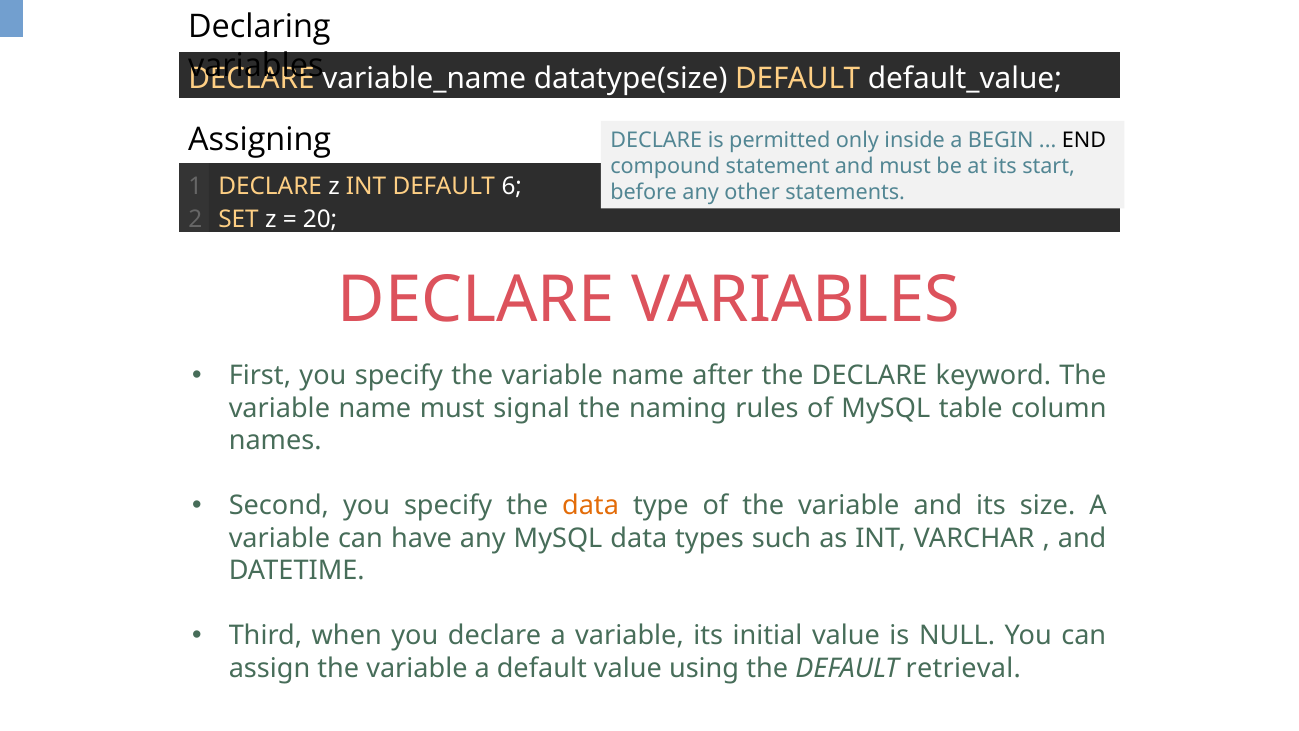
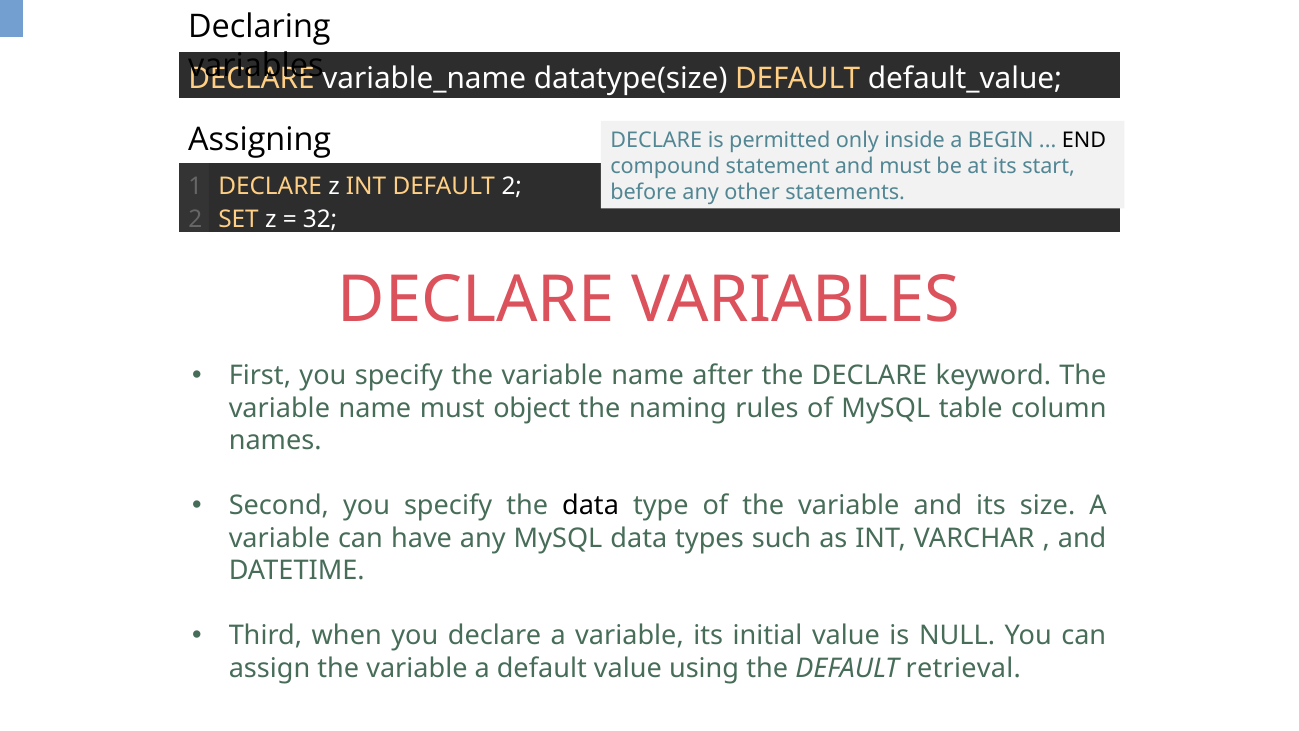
DEFAULT 6: 6 -> 2
20: 20 -> 32
signal: signal -> object
data at (591, 506) colour: orange -> black
